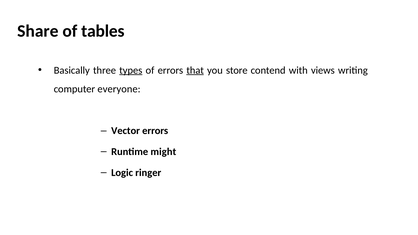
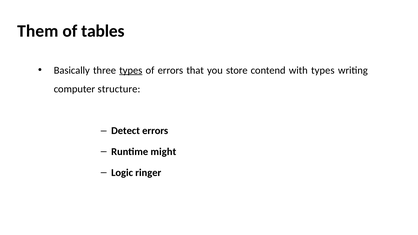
Share: Share -> Them
that underline: present -> none
with views: views -> types
everyone: everyone -> structure
Vector: Vector -> Detect
